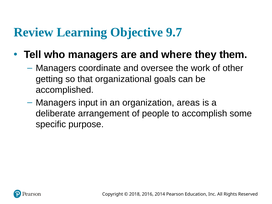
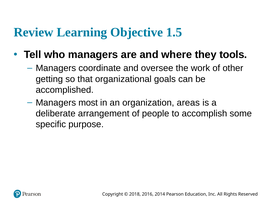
9.7: 9.7 -> 1.5
them: them -> tools
input: input -> most
